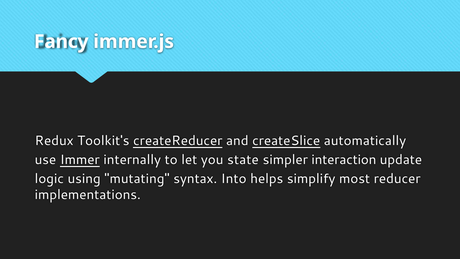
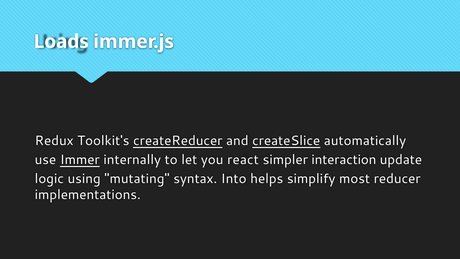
Fancy: Fancy -> Loads
state: state -> react
